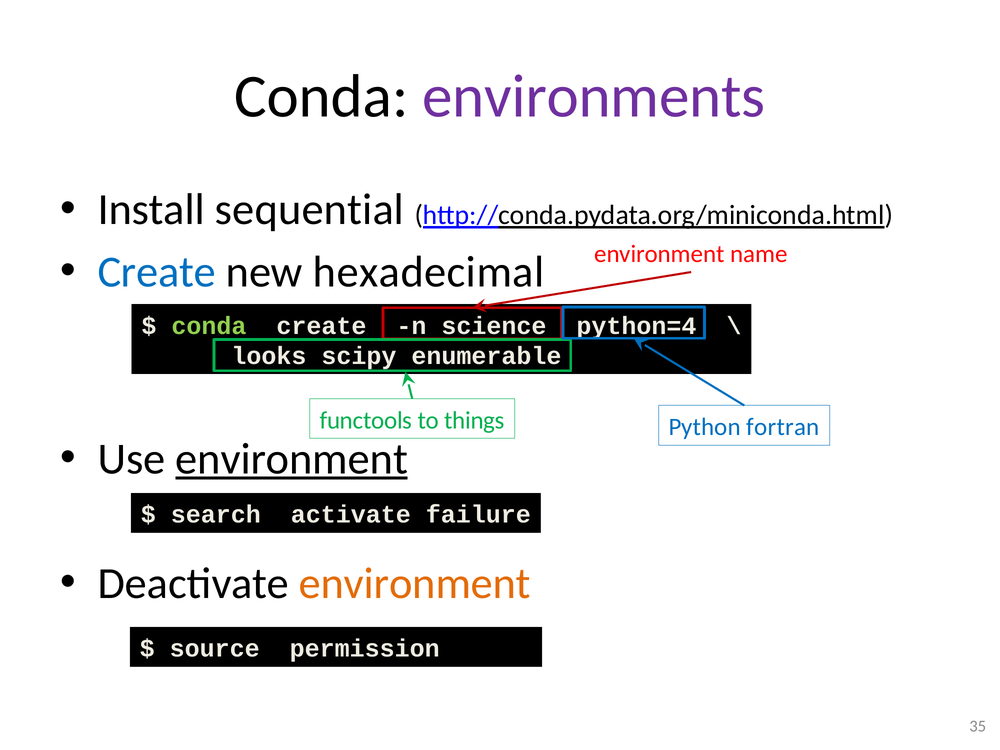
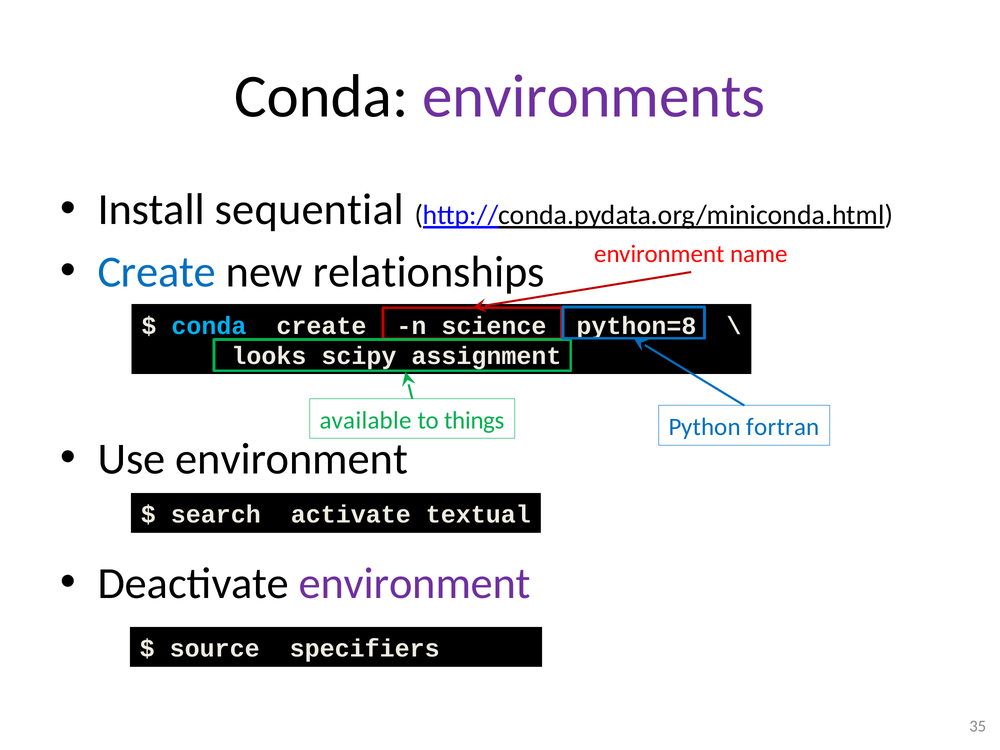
hexadecimal: hexadecimal -> relationships
conda at (209, 326) colour: light green -> light blue
python=4: python=4 -> python=8
enumerable: enumerable -> assignment
functools: functools -> available
environment at (292, 459) underline: present -> none
failure: failure -> textual
environment at (415, 584) colour: orange -> purple
permission: permission -> specifiers
